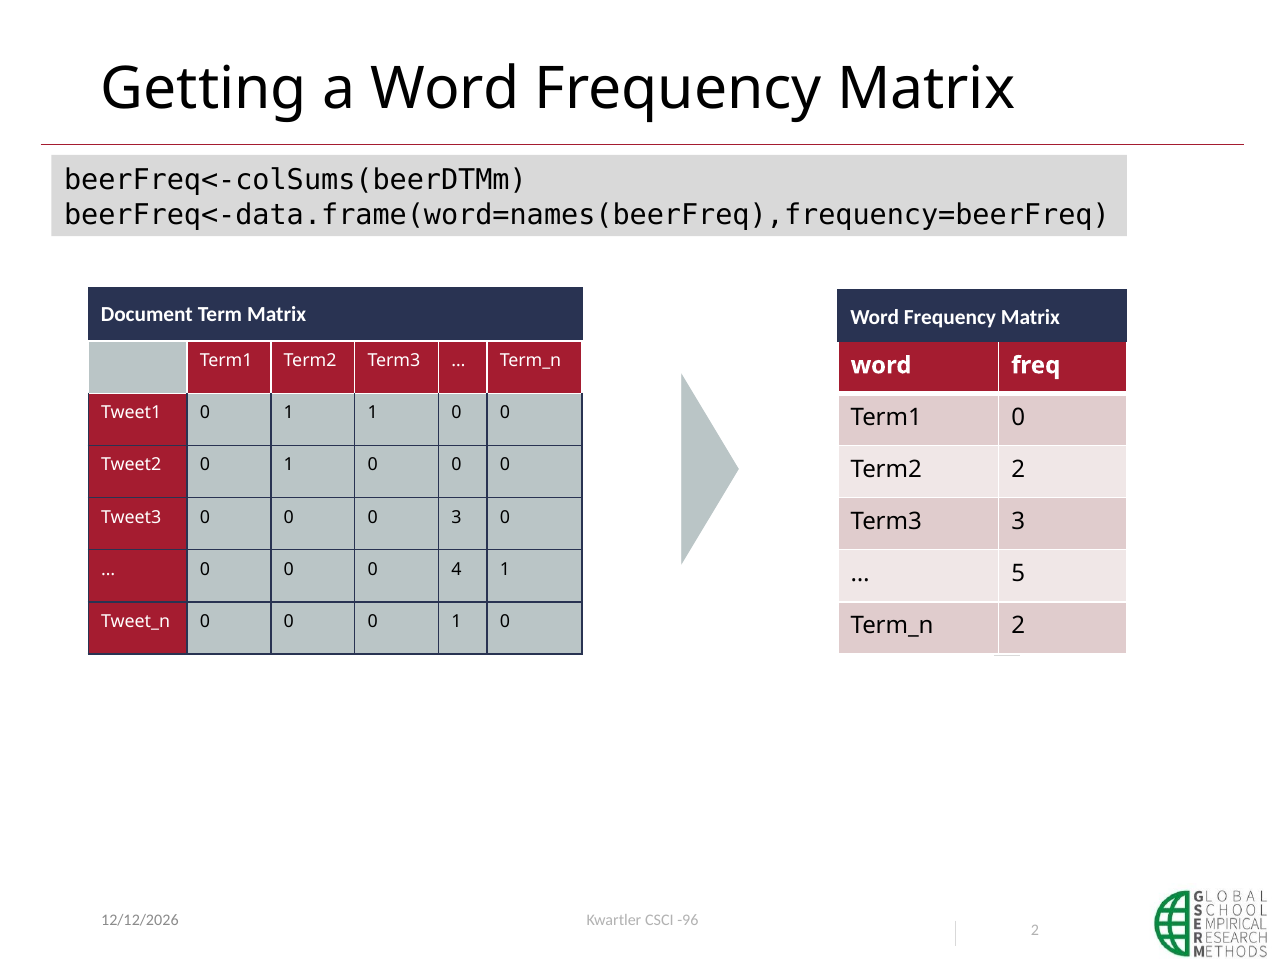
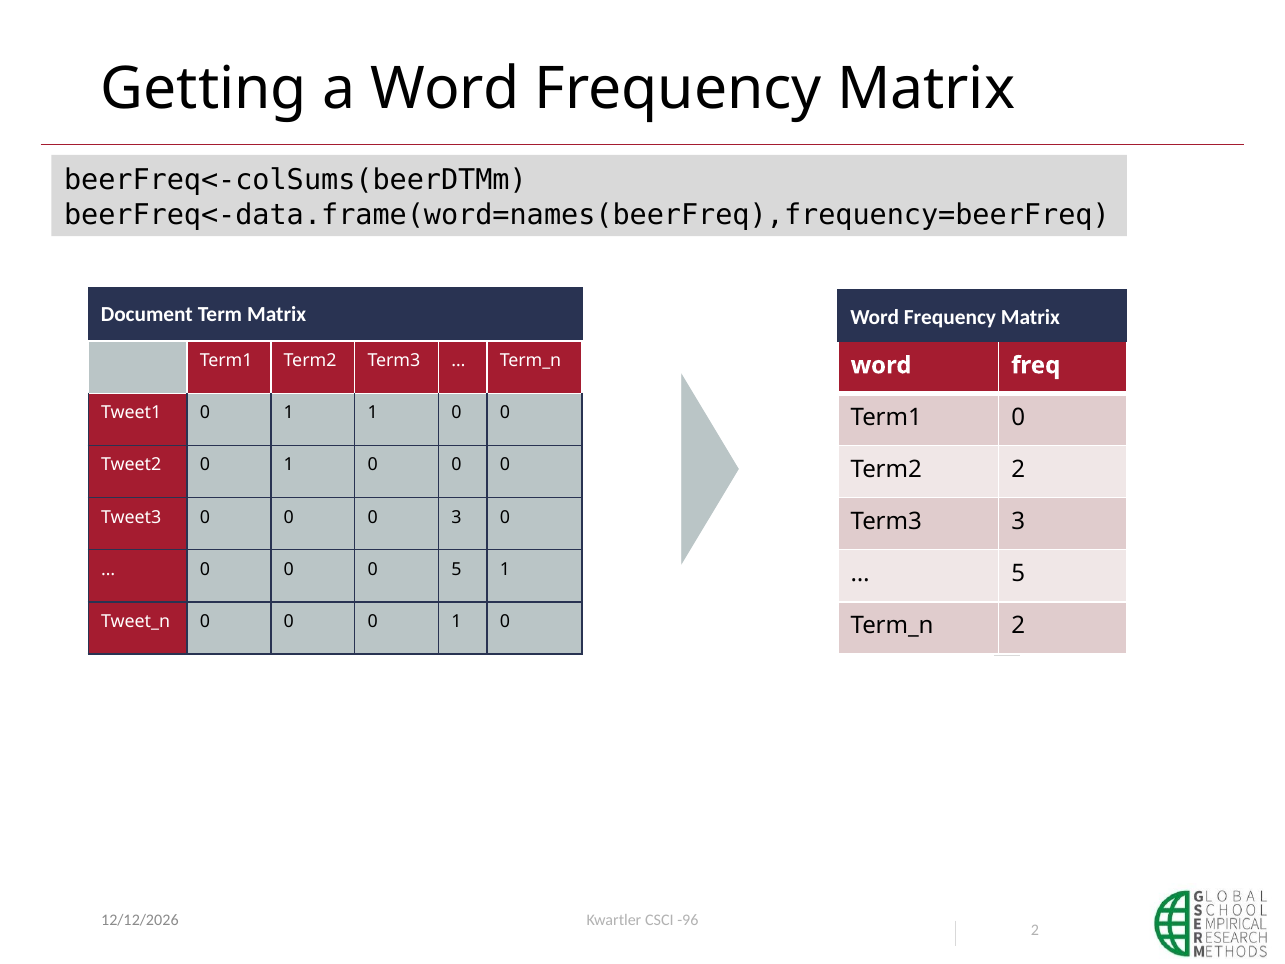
0 4: 4 -> 5
